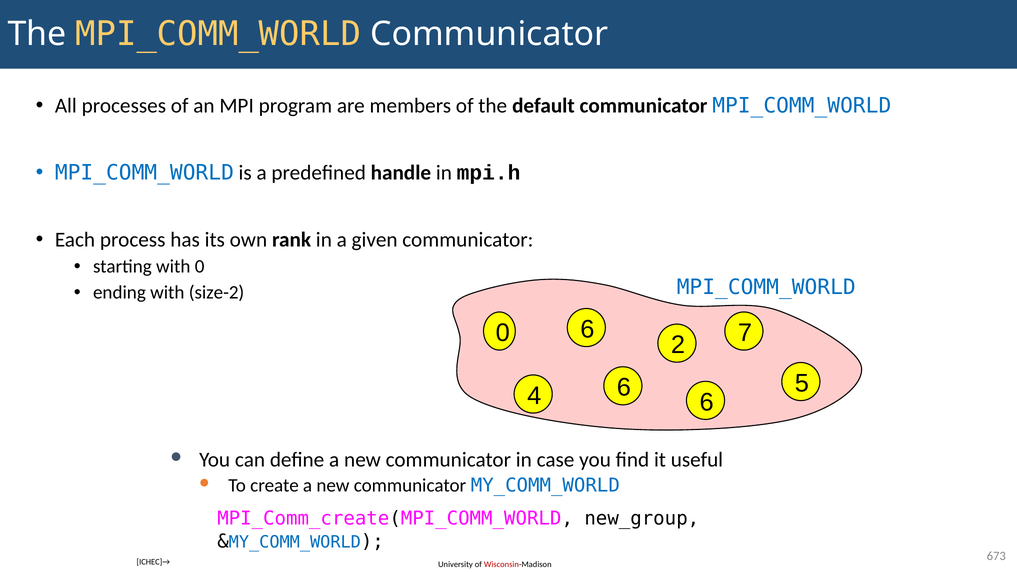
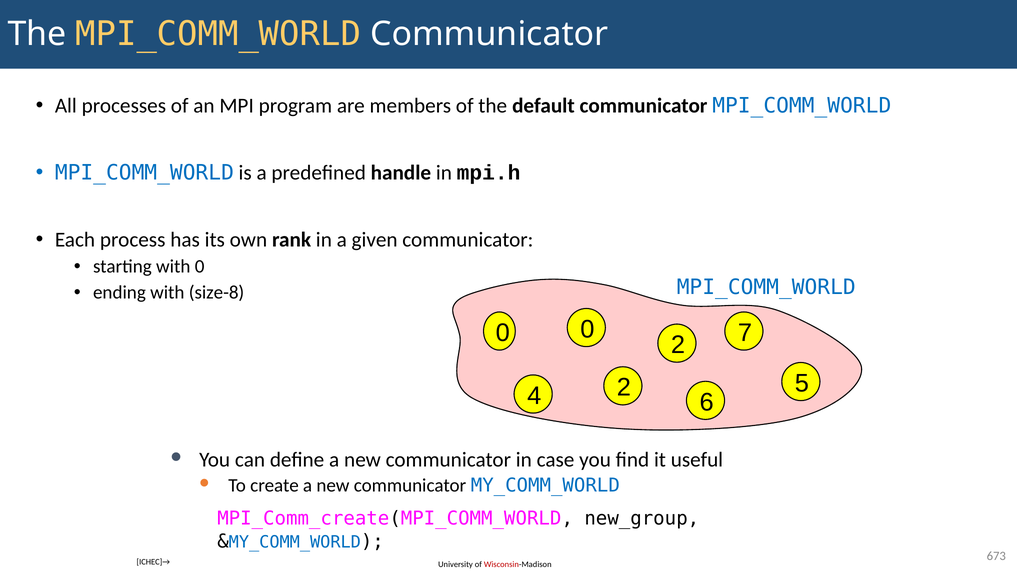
size-2: size-2 -> size-8
0 6: 6 -> 0
4 6: 6 -> 2
